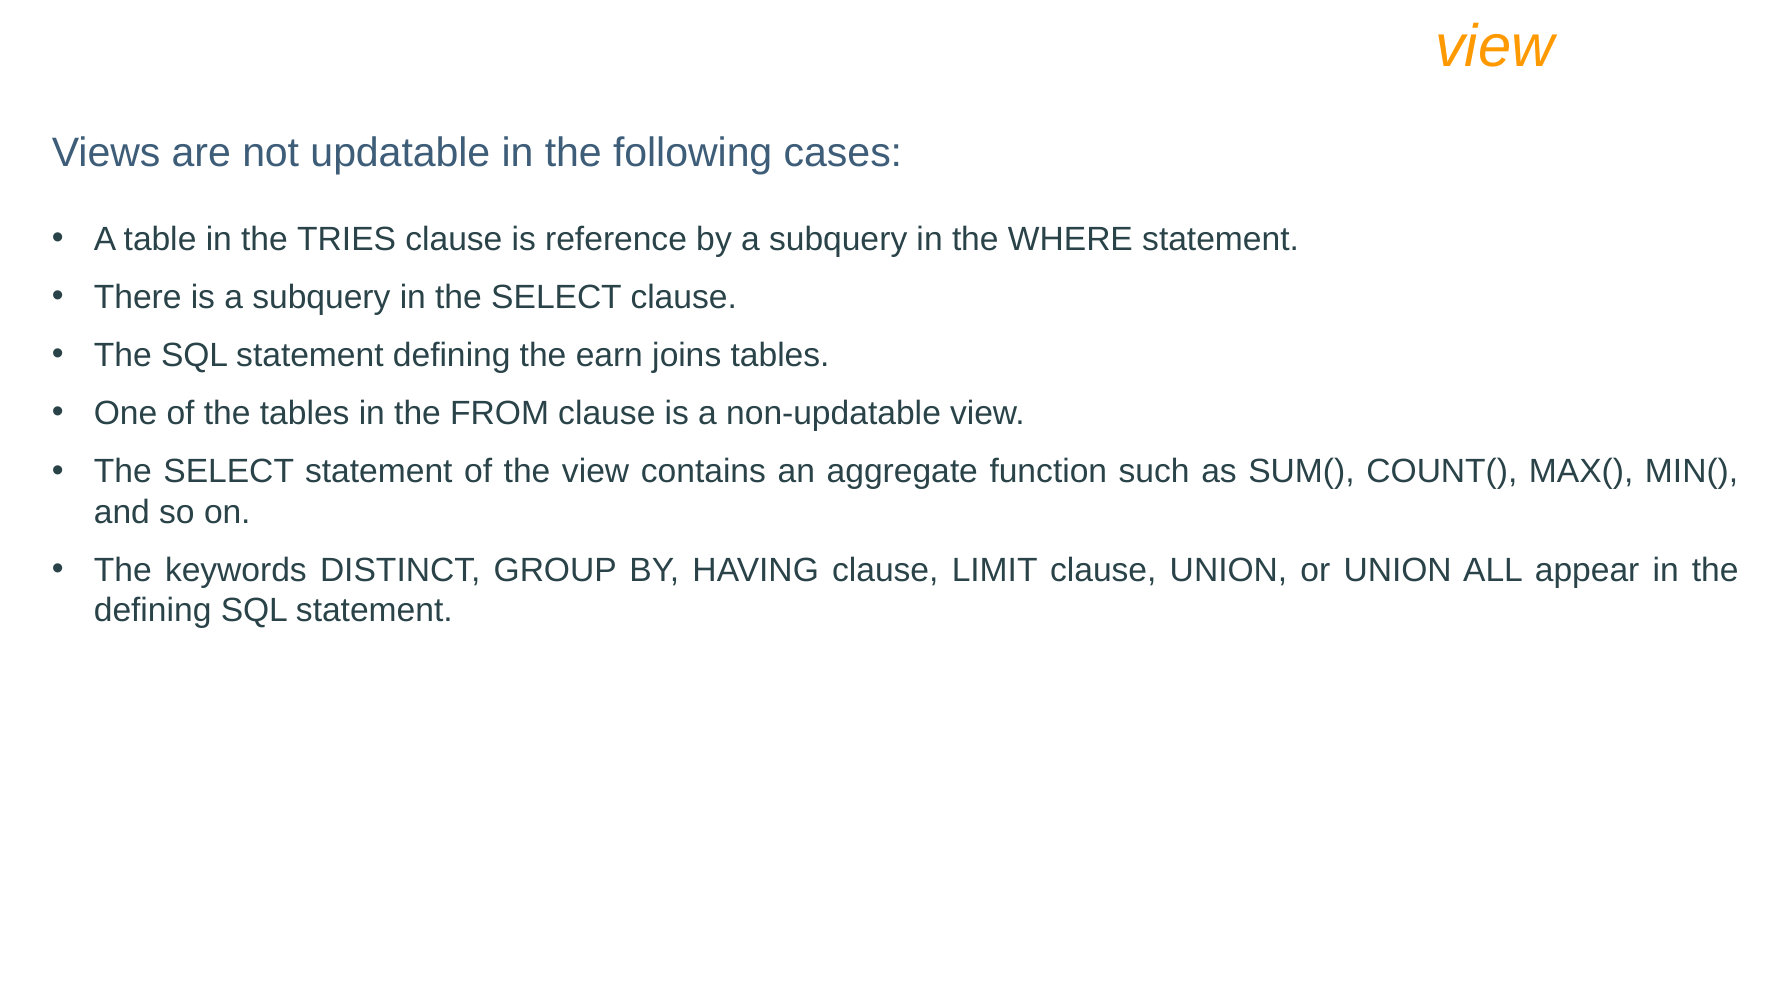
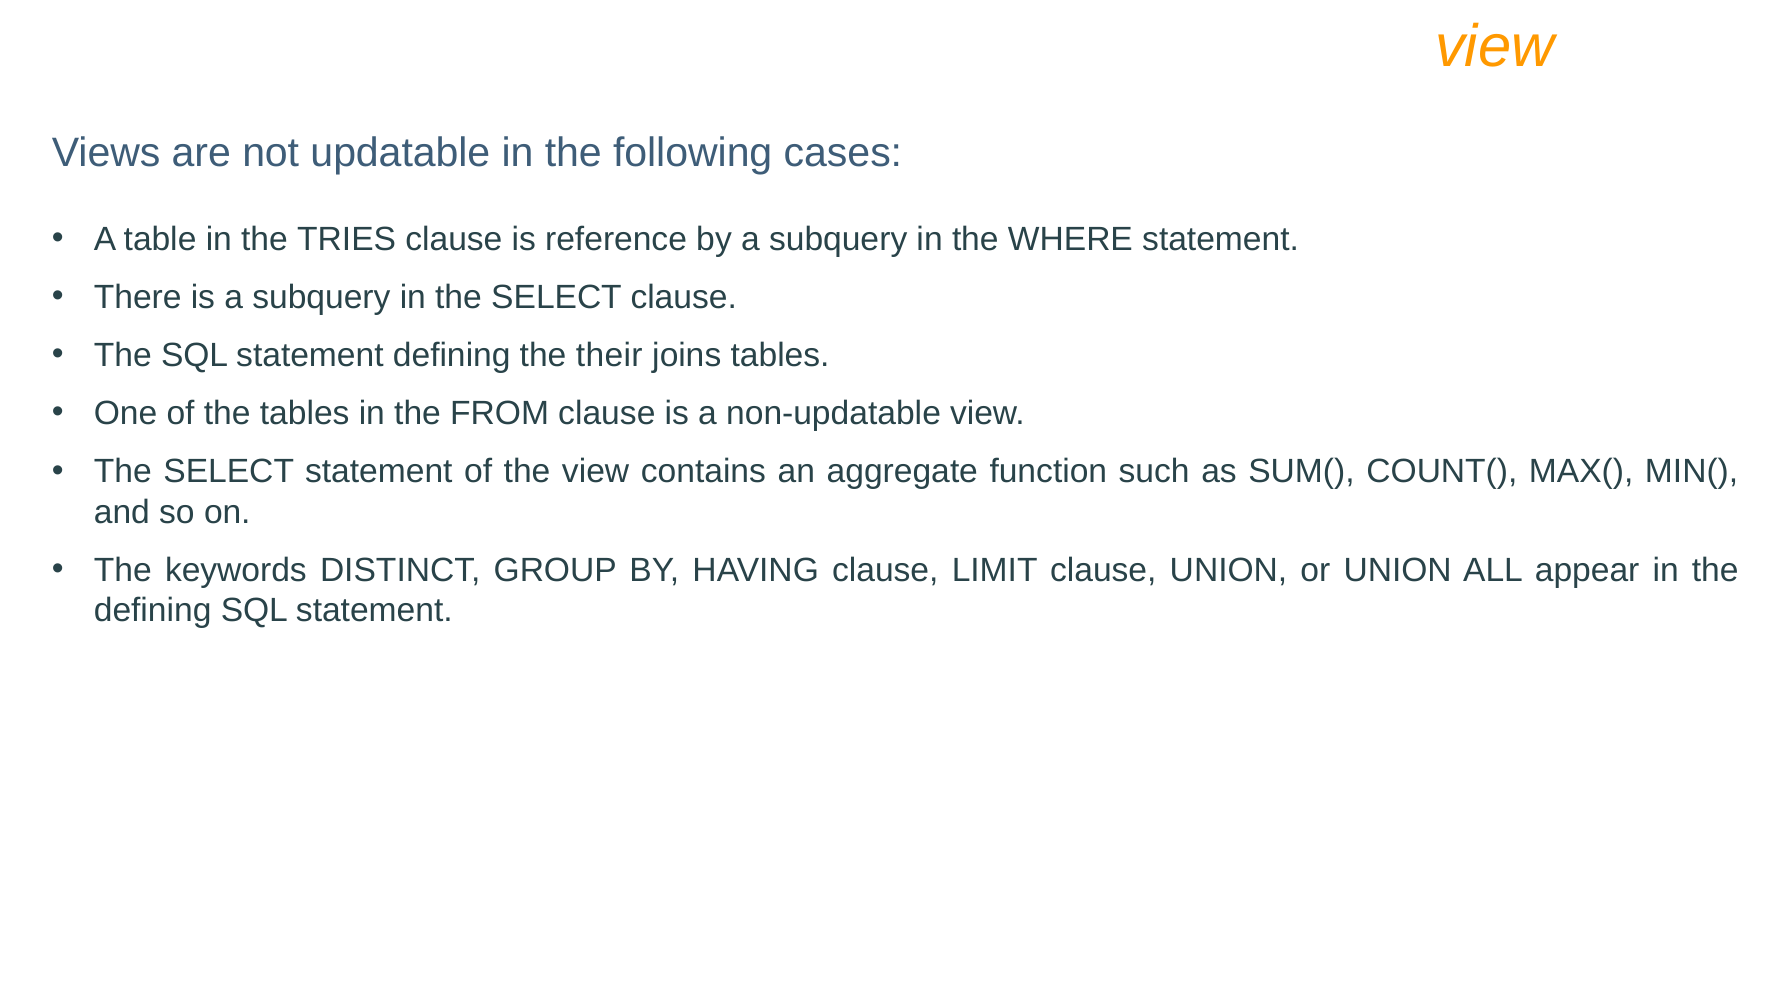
earn: earn -> their
